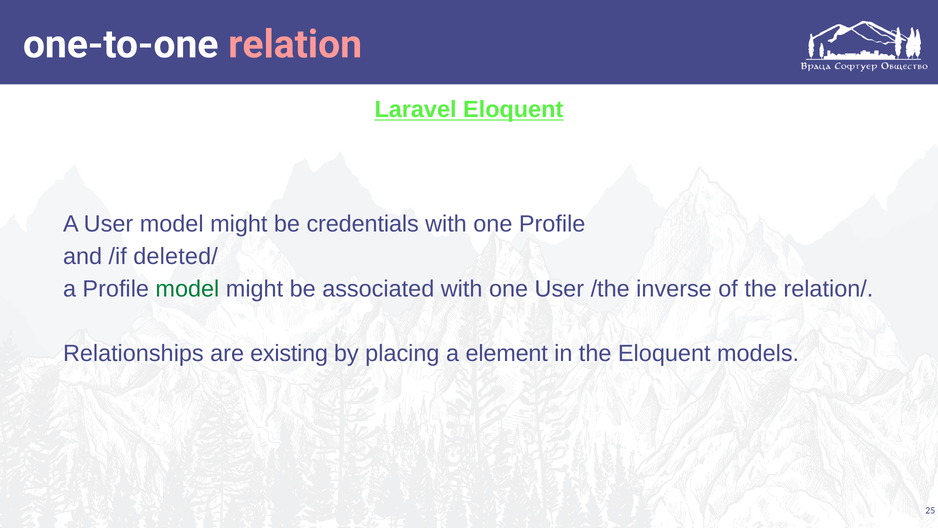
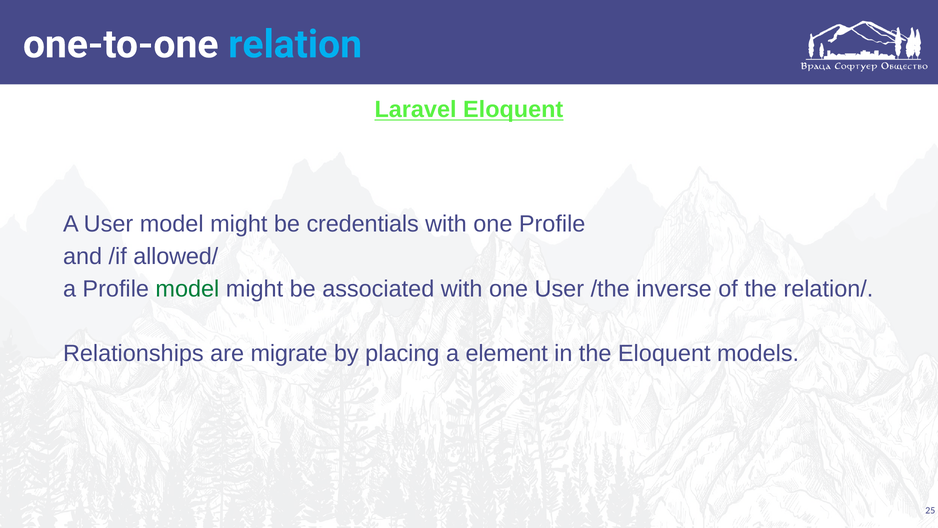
relation colour: pink -> light blue
deleted/: deleted/ -> allowed/
existing: existing -> migrate
